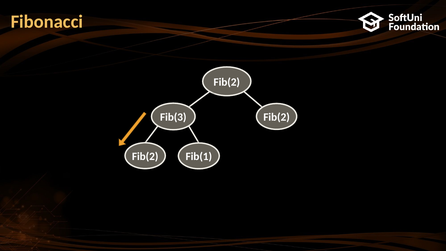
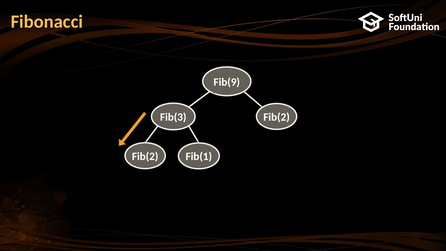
Fib(2 at (227, 82): Fib(2 -> Fib(9
